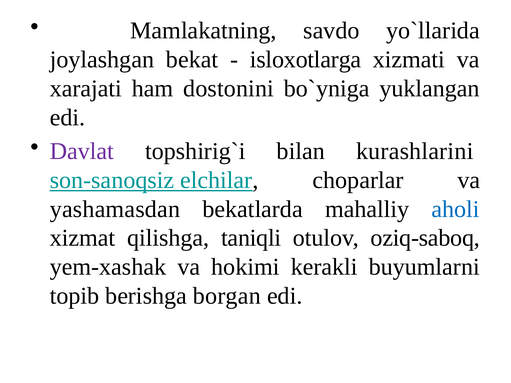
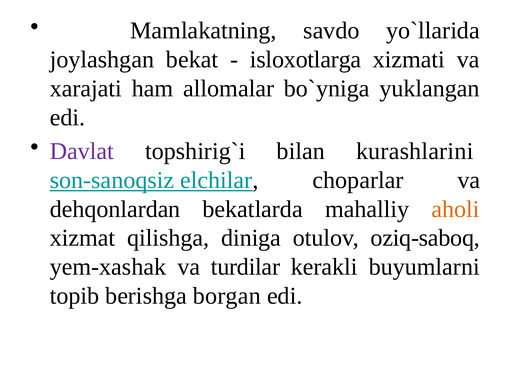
dostonini: dostonini -> allomalar
yashamasdan: yashamasdan -> dehqonlardan
aholi colour: blue -> orange
taniqli: taniqli -> diniga
hokimi: hokimi -> turdilar
